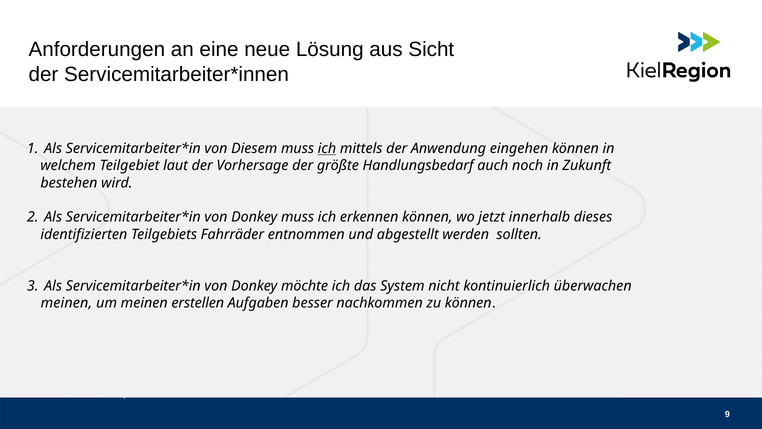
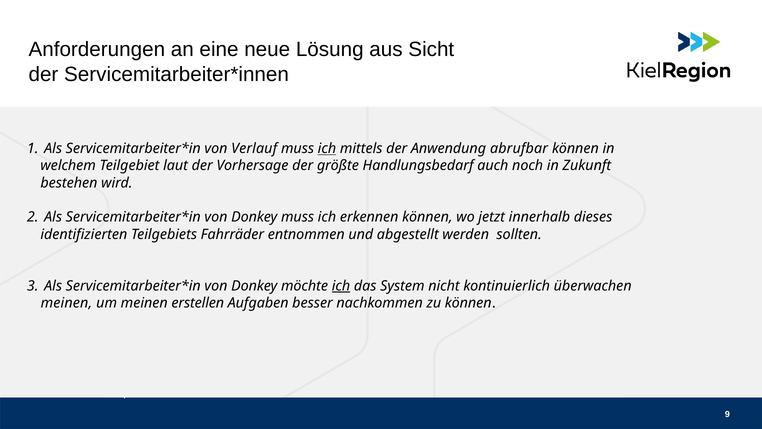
Diesem: Diesem -> Verlauf
eingehen: eingehen -> abrufbar
ich at (341, 286) underline: none -> present
